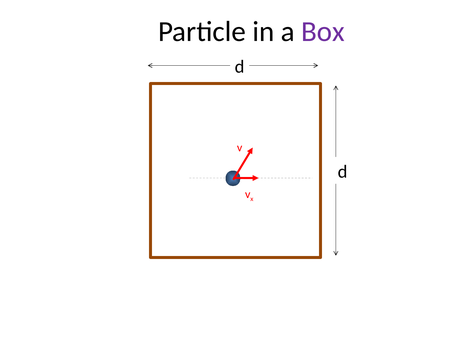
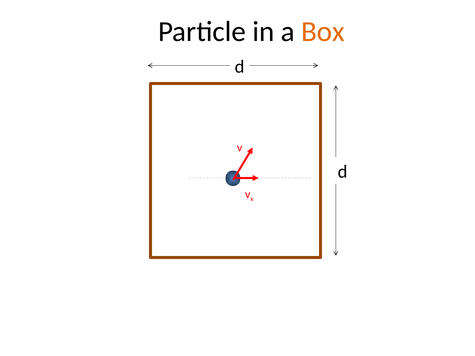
Box colour: purple -> orange
